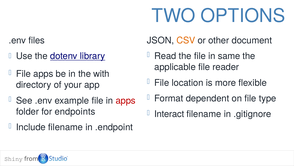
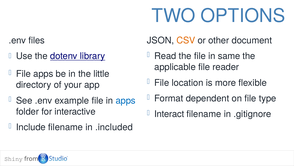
with: with -> little
apps at (126, 100) colour: red -> blue
endpoints: endpoints -> interactive
.endpoint: .endpoint -> .included
